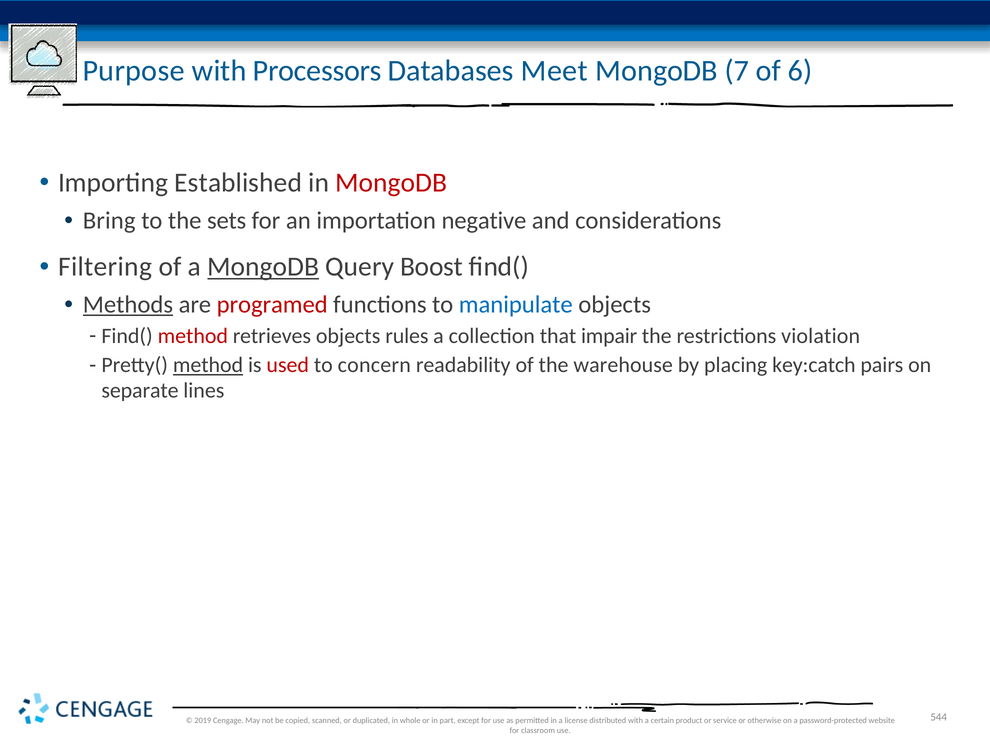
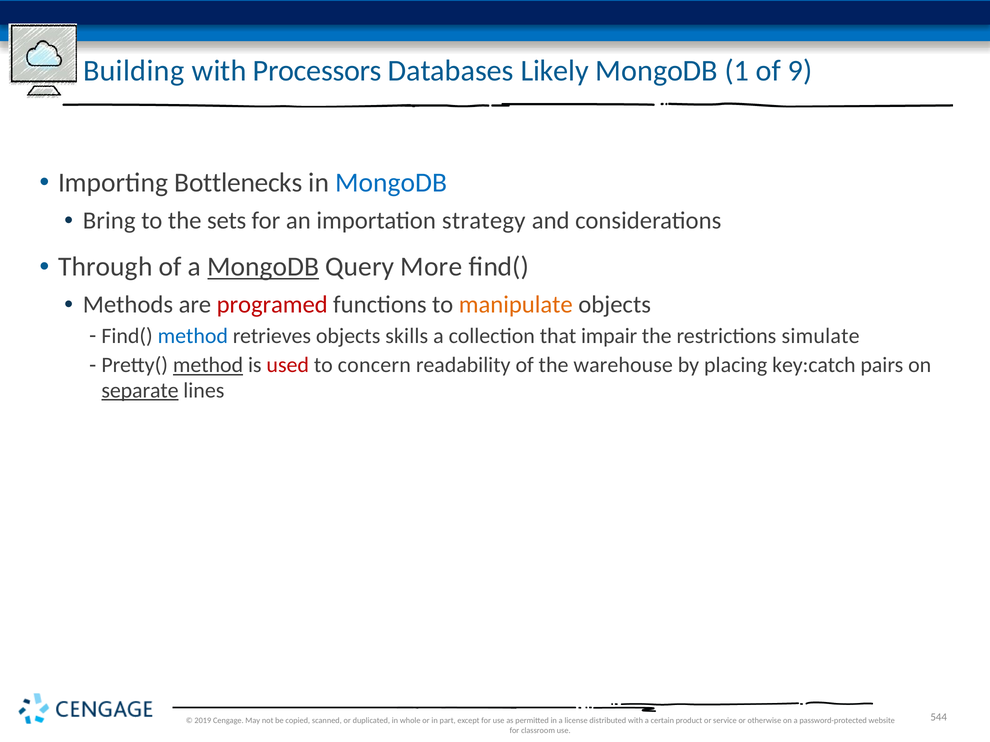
Purpose: Purpose -> Building
Meet: Meet -> Likely
7: 7 -> 1
6: 6 -> 9
Established: Established -> Bottlenecks
MongoDB at (391, 183) colour: red -> blue
negative: negative -> strategy
Filtering: Filtering -> Through
Boost: Boost -> More
Methods underline: present -> none
manipulate colour: blue -> orange
method at (193, 336) colour: red -> blue
rules: rules -> skills
violation: violation -> simulate
separate underline: none -> present
